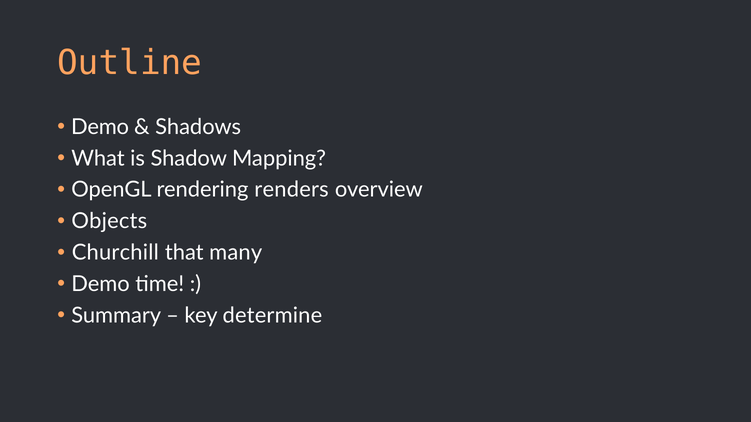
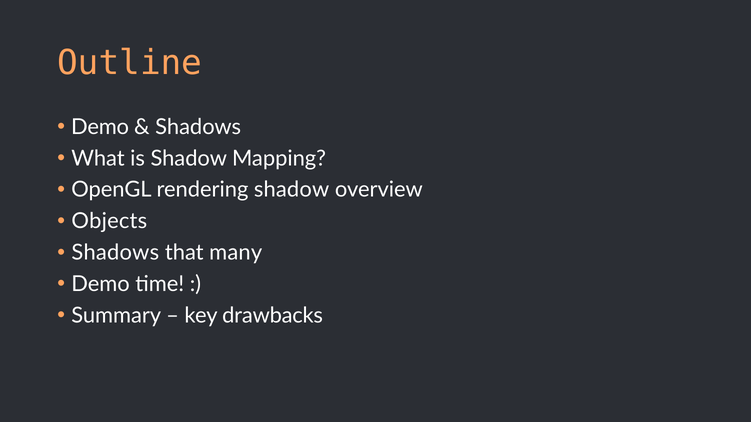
rendering renders: renders -> shadow
Churchill at (115, 253): Churchill -> Shadows
determine: determine -> drawbacks
